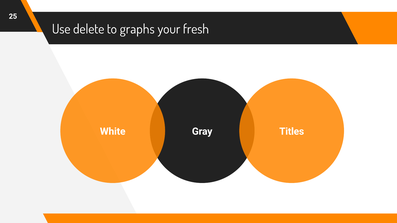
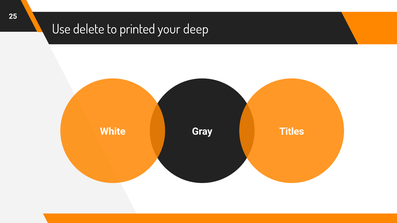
graphs: graphs -> printed
fresh: fresh -> deep
